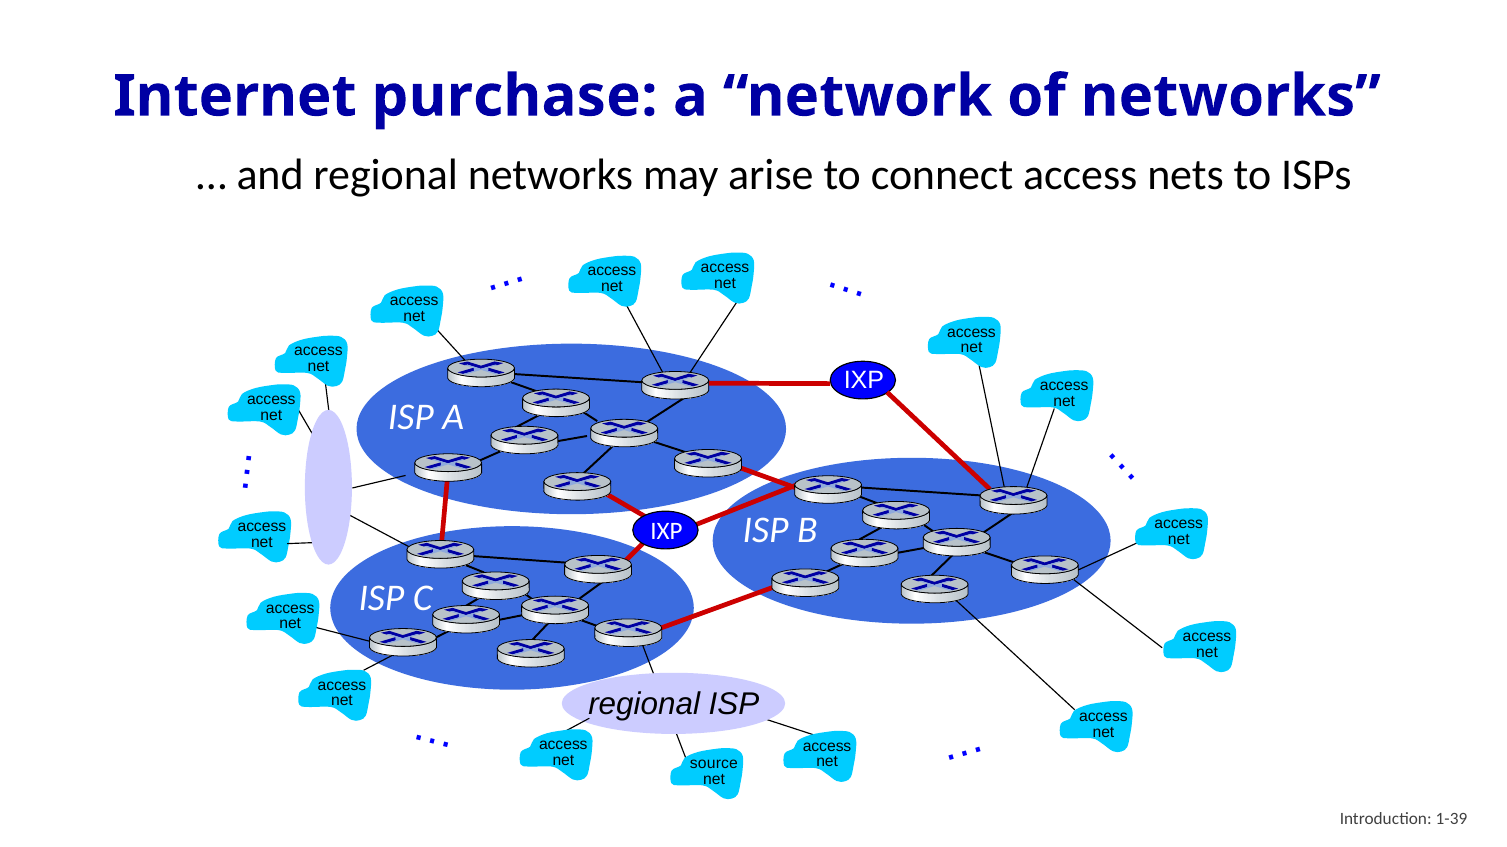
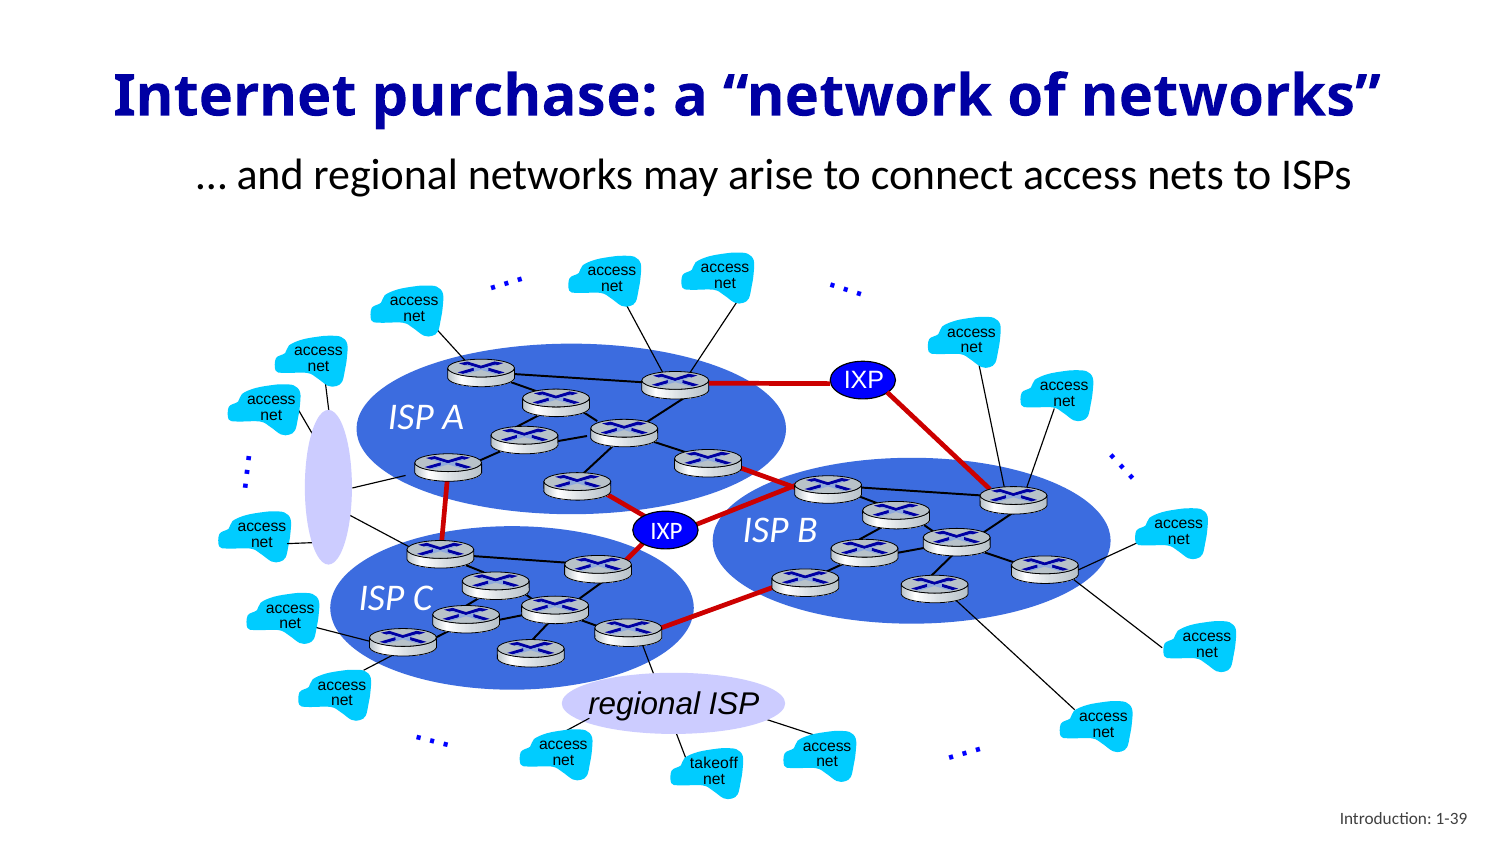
source: source -> takeoff
